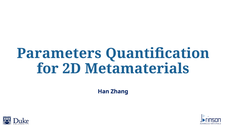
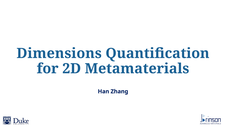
Parameters: Parameters -> Dimensions
